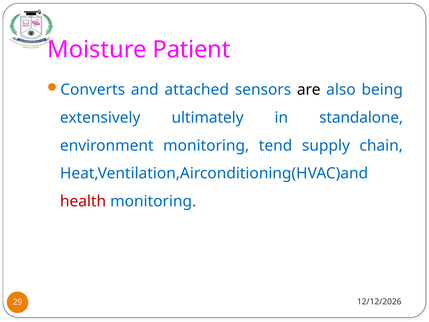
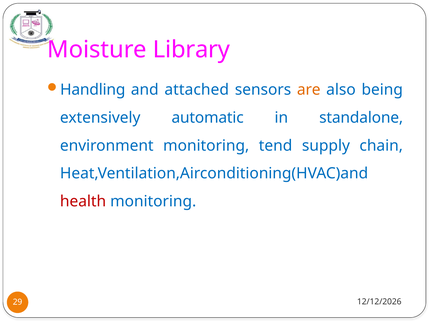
Patient: Patient -> Library
Converts: Converts -> Handling
are colour: black -> orange
ultimately: ultimately -> automatic
